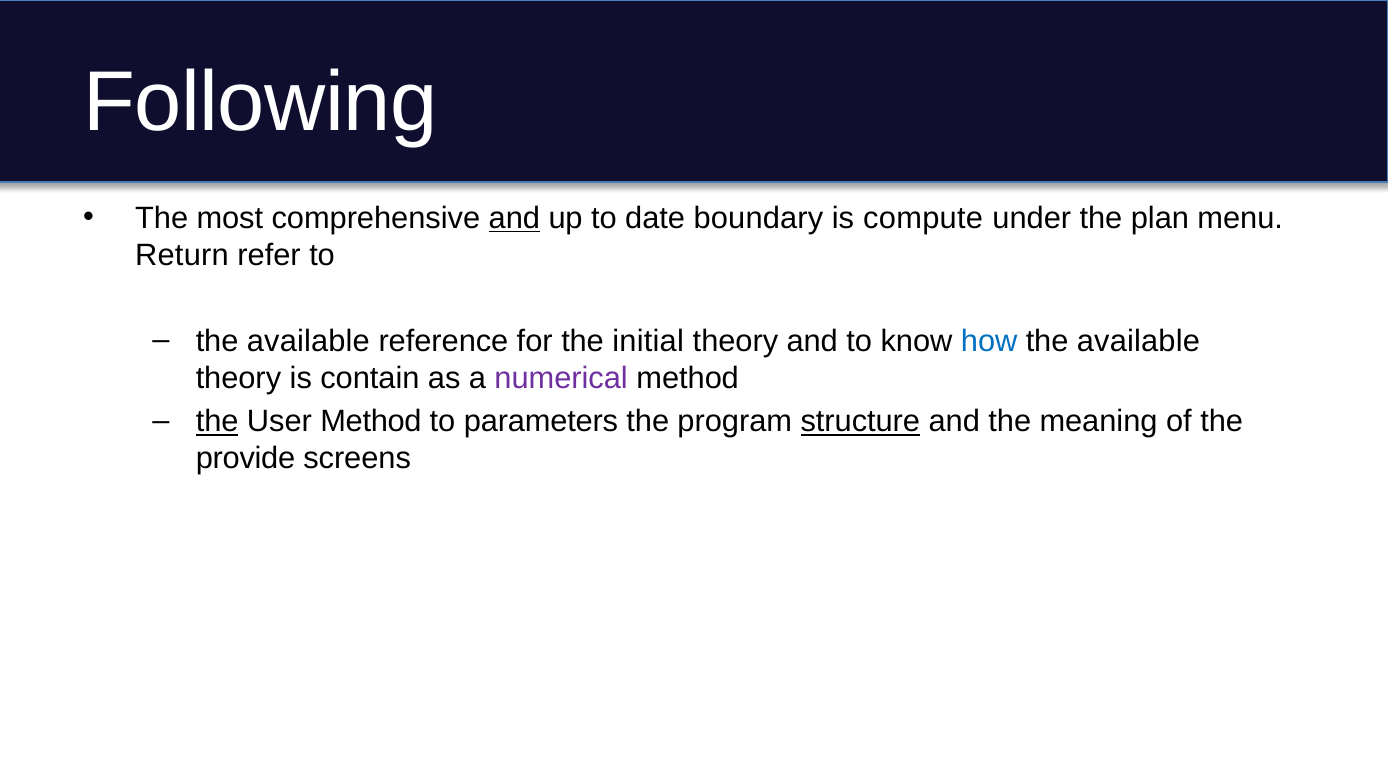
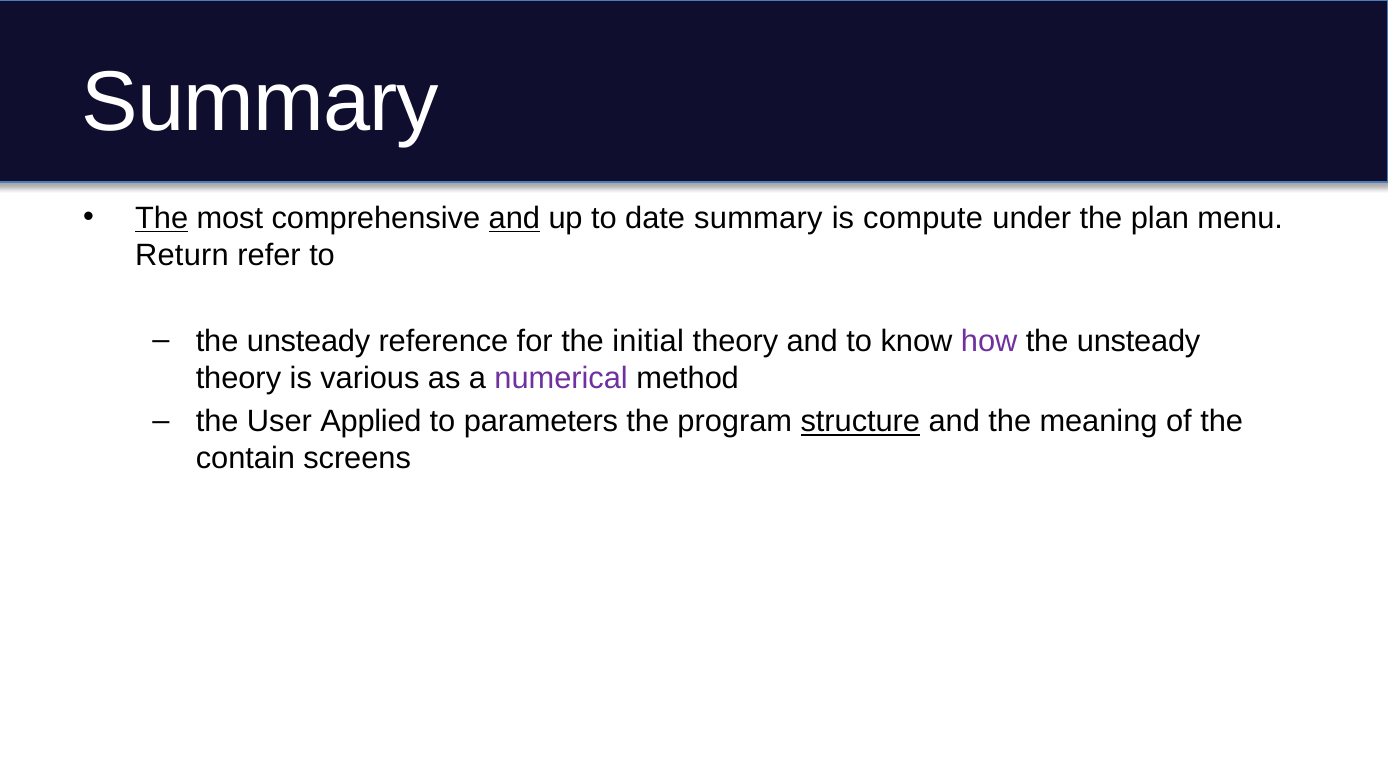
Following at (260, 102): Following -> Summary
The at (162, 218) underline: none -> present
date boundary: boundary -> summary
available at (308, 341): available -> unsteady
how colour: blue -> purple
available at (1138, 341): available -> unsteady
contain: contain -> various
the at (217, 422) underline: present -> none
User Method: Method -> Applied
provide: provide -> contain
